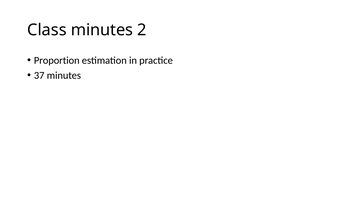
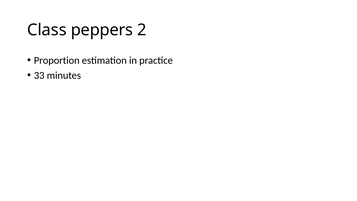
Class minutes: minutes -> peppers
37: 37 -> 33
